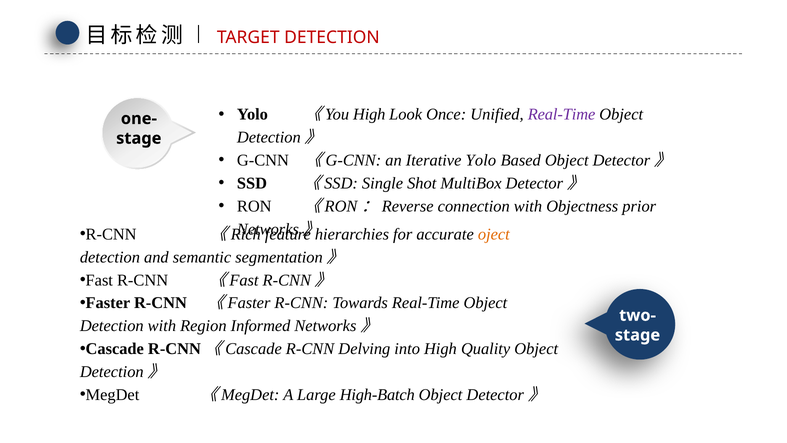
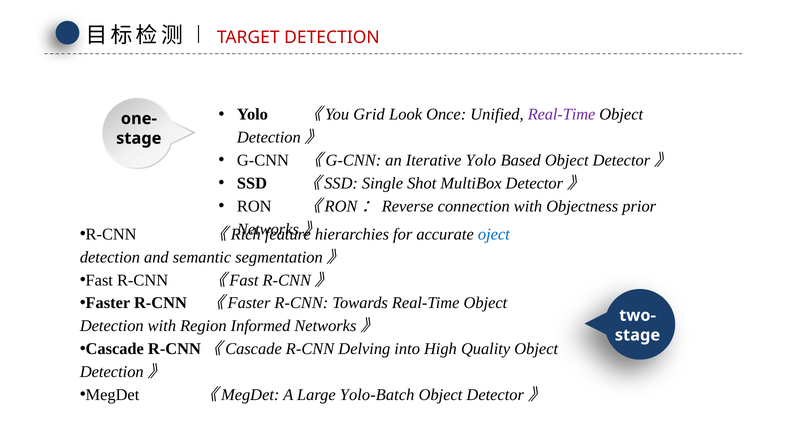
《You High: High -> Grid
oject colour: orange -> blue
High-Batch: High-Batch -> Yolo-Batch
